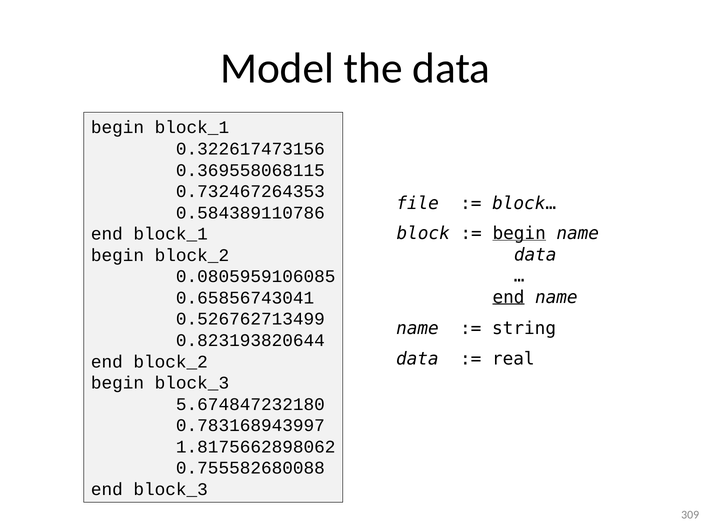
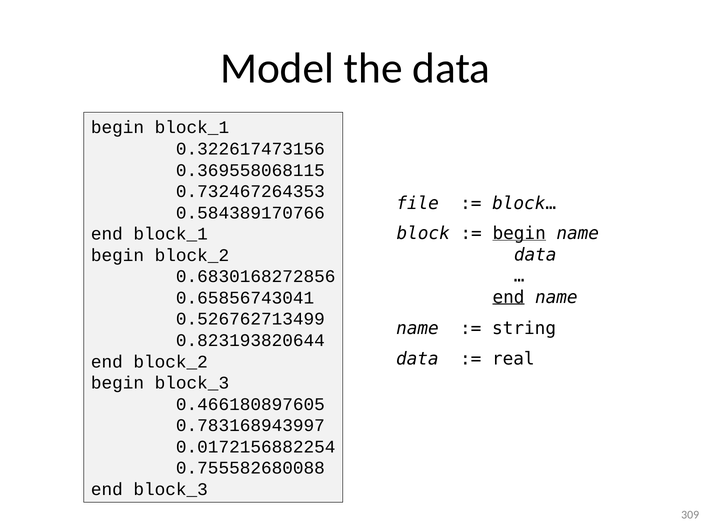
0.584389110786: 0.584389110786 -> 0.584389170766
0.0805959106085: 0.0805959106085 -> 0.6830168272856
5.674847232180: 5.674847232180 -> 0.466180897605
1.8175662898062: 1.8175662898062 -> 0.0172156882254
